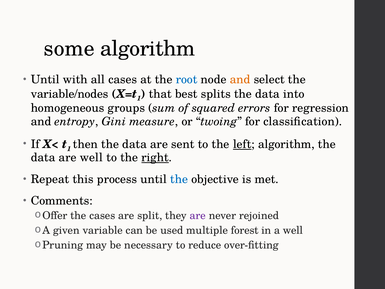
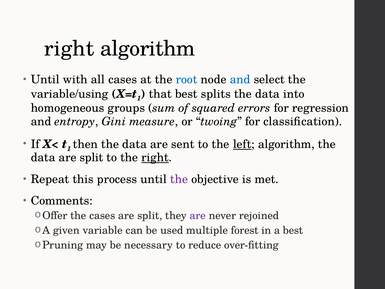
some at (69, 49): some -> right
and at (240, 79) colour: orange -> blue
variable/nodes: variable/nodes -> variable/using
data are well: well -> split
the at (179, 179) colour: blue -> purple
a well: well -> best
